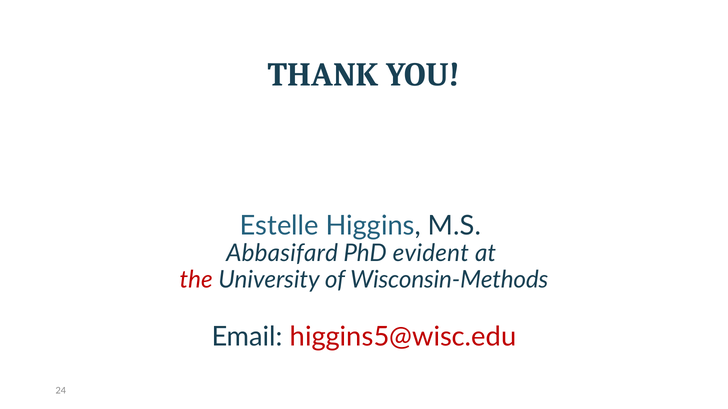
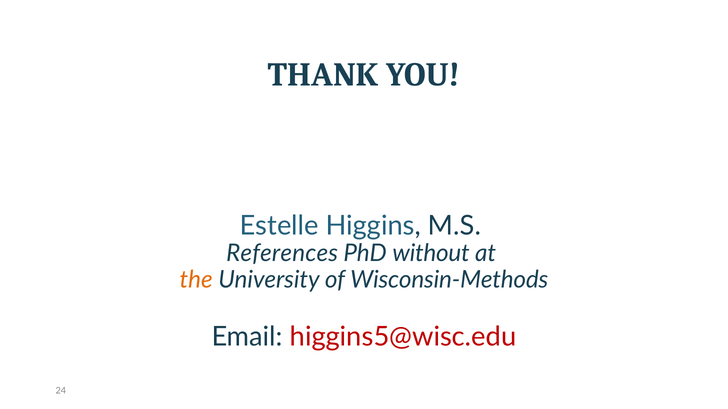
Abbasifard: Abbasifard -> References
evident: evident -> without
the colour: red -> orange
